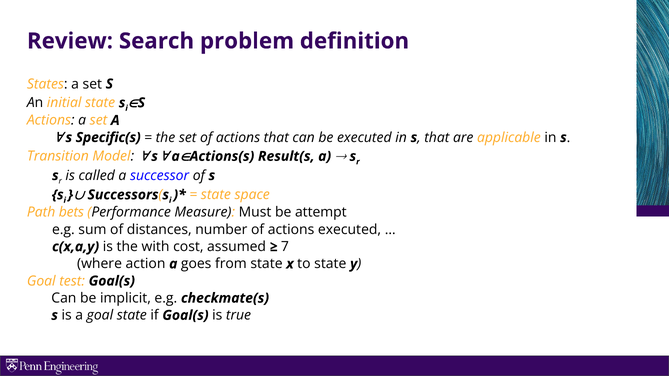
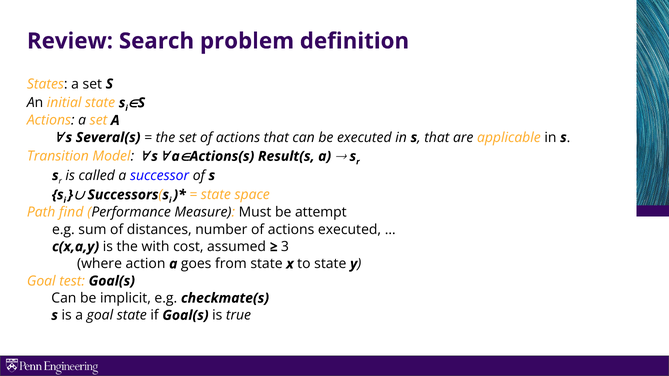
Specific(s: Specific(s -> Several(s
bets: bets -> find
7: 7 -> 3
